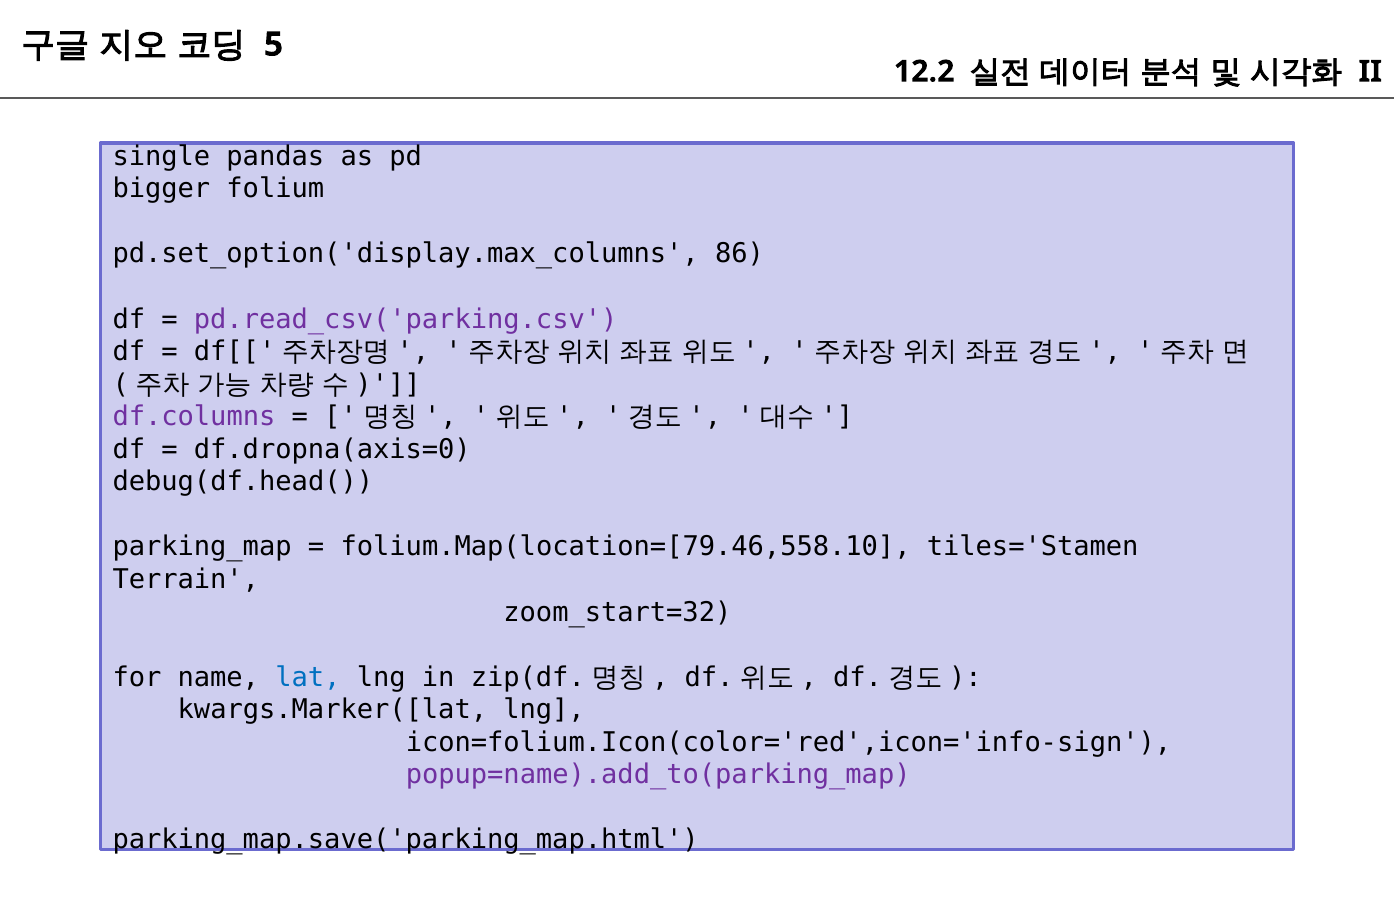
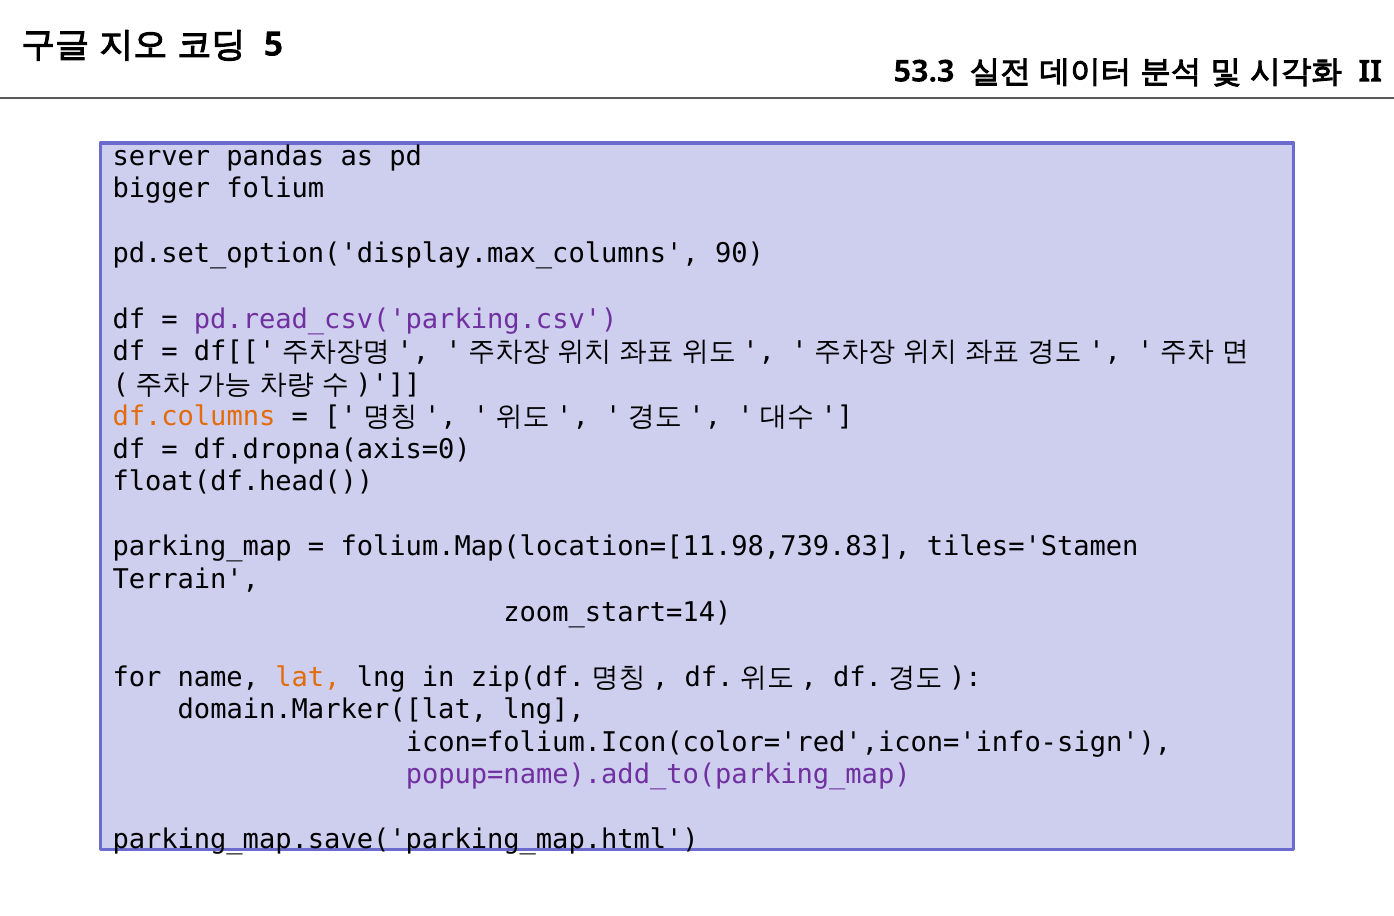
12.2: 12.2 -> 53.3
single: single -> server
86: 86 -> 90
df.columns colour: purple -> orange
debug(df.head(: debug(df.head( -> float(df.head(
folium.Map(location=[79.46,558.10: folium.Map(location=[79.46,558.10 -> folium.Map(location=[11.98,739.83
zoom_start=32: zoom_start=32 -> zoom_start=14
lat colour: blue -> orange
kwargs.Marker([lat: kwargs.Marker([lat -> domain.Marker([lat
